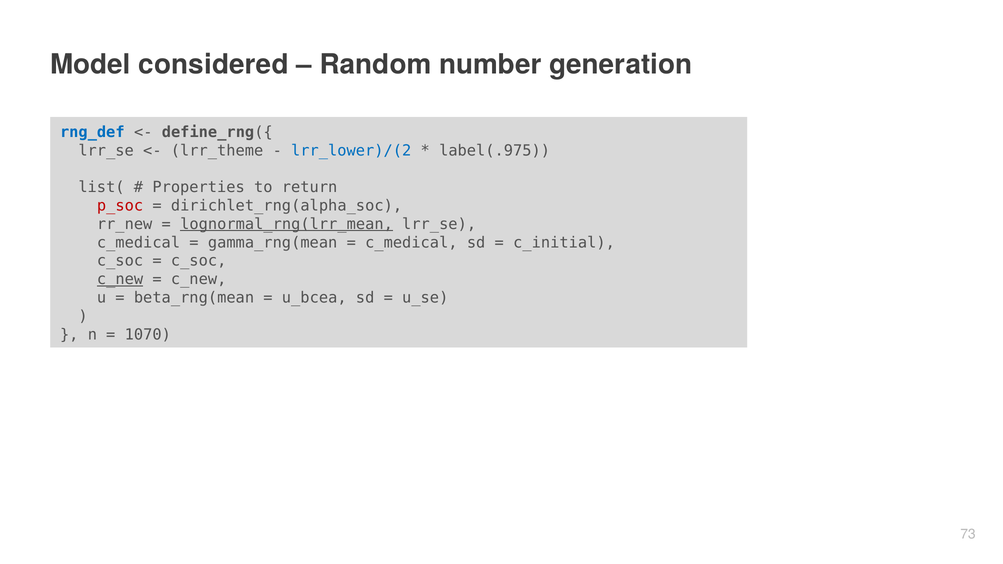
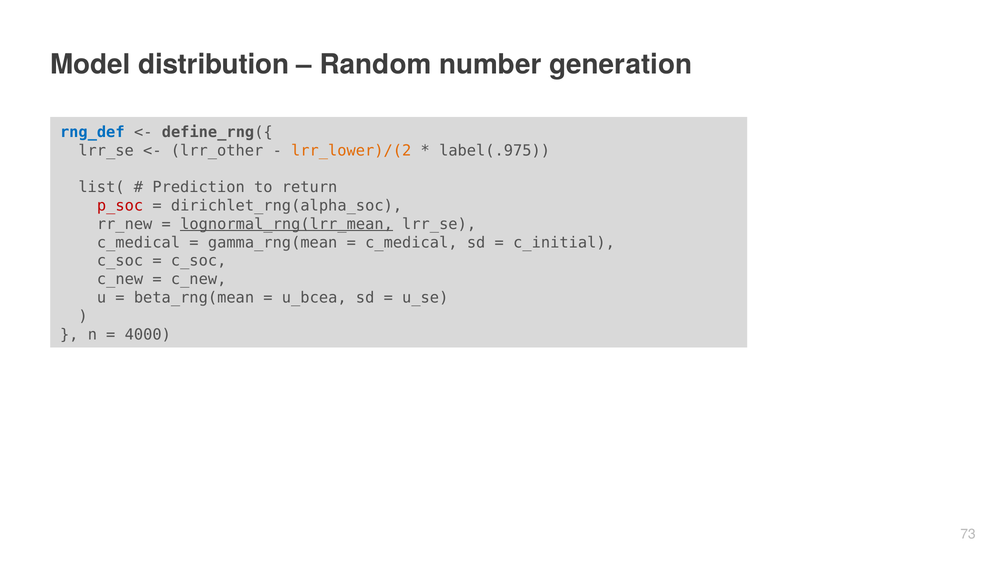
considered: considered -> distribution
lrr_theme: lrr_theme -> lrr_other
lrr_lower)/(2 colour: blue -> orange
Properties: Properties -> Prediction
c_new at (120, 279) underline: present -> none
1070: 1070 -> 4000
